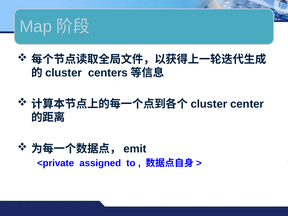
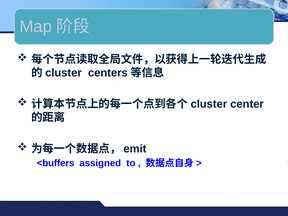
<private: <private -> <buffers
